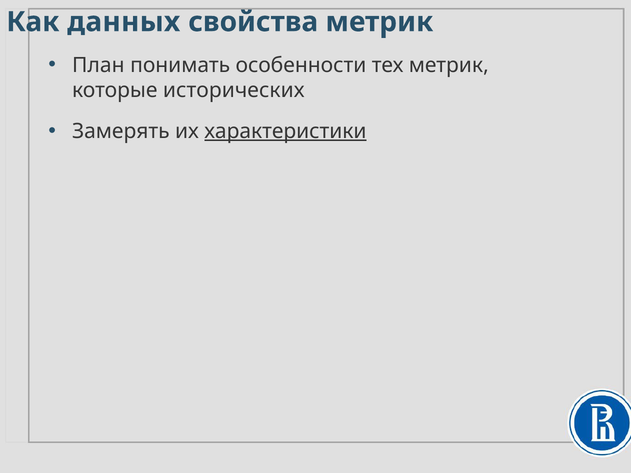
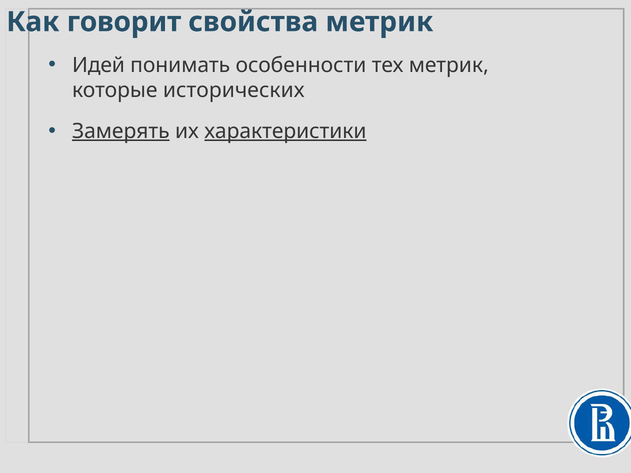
данных: данных -> говорит
План: План -> Идей
Замерять underline: none -> present
